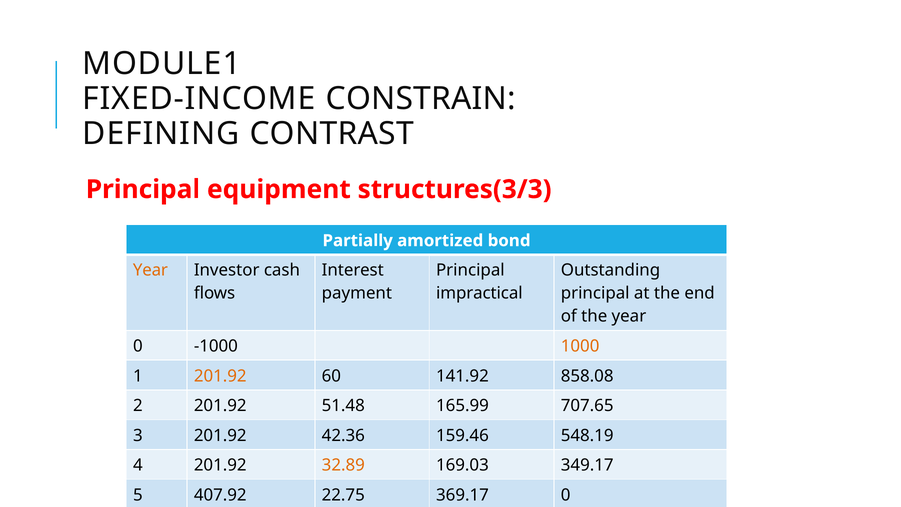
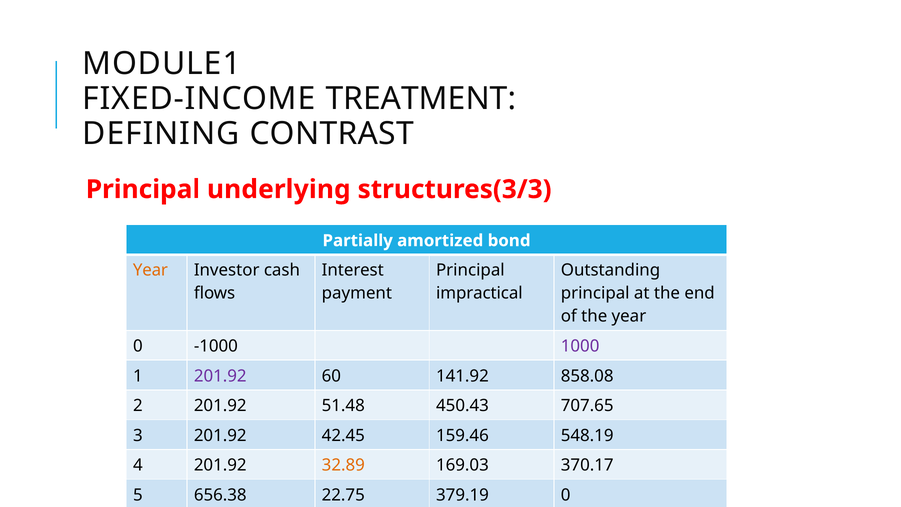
CONSTRAIN: CONSTRAIN -> TREATMENT
equipment: equipment -> underlying
1000 colour: orange -> purple
201.92 at (220, 376) colour: orange -> purple
165.99: 165.99 -> 450.43
42.36: 42.36 -> 42.45
349.17: 349.17 -> 370.17
407.92: 407.92 -> 656.38
369.17: 369.17 -> 379.19
